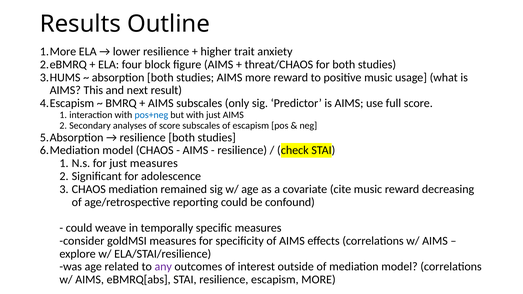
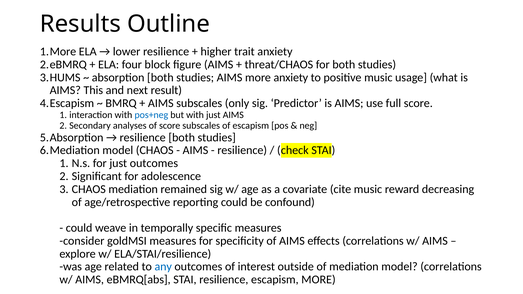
more reward: reward -> anxiety
just measures: measures -> outcomes
any colour: purple -> blue
